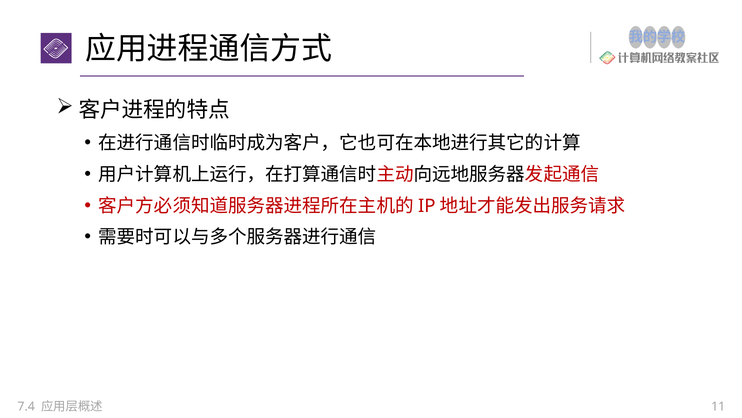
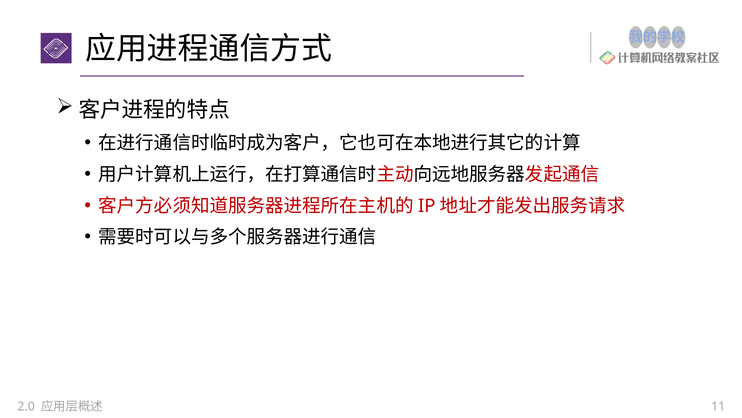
7.4: 7.4 -> 2.0
